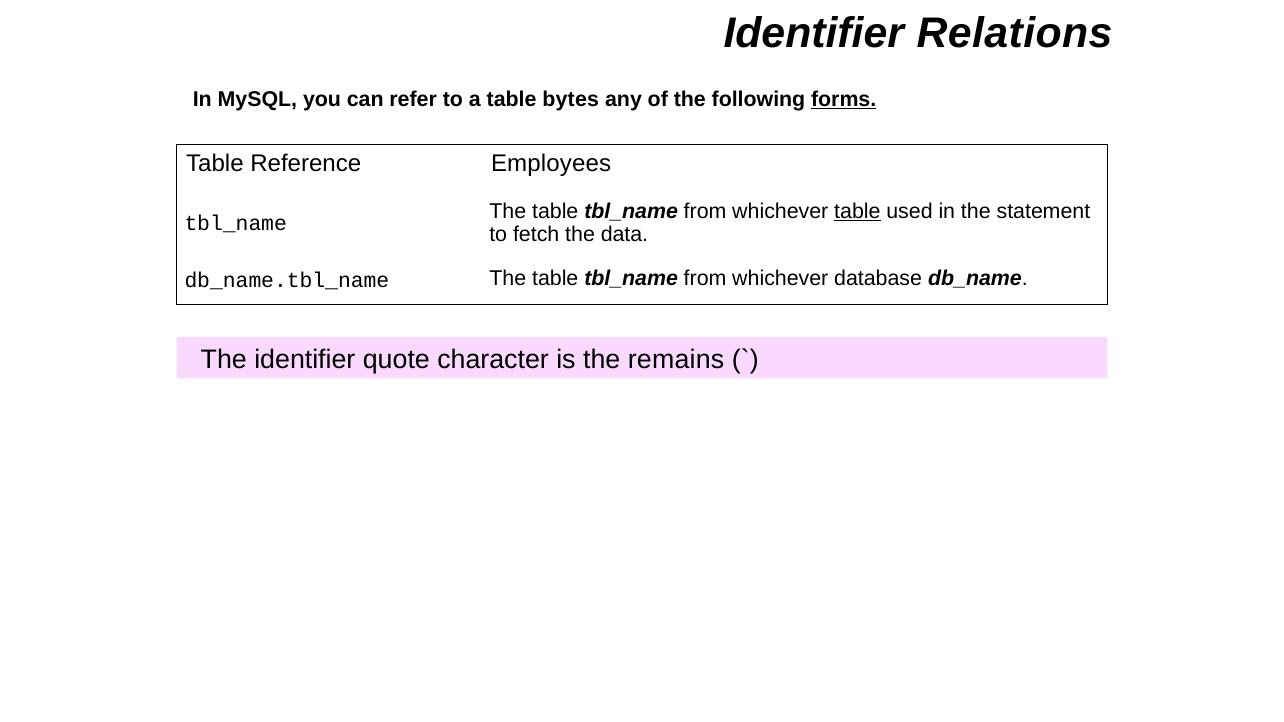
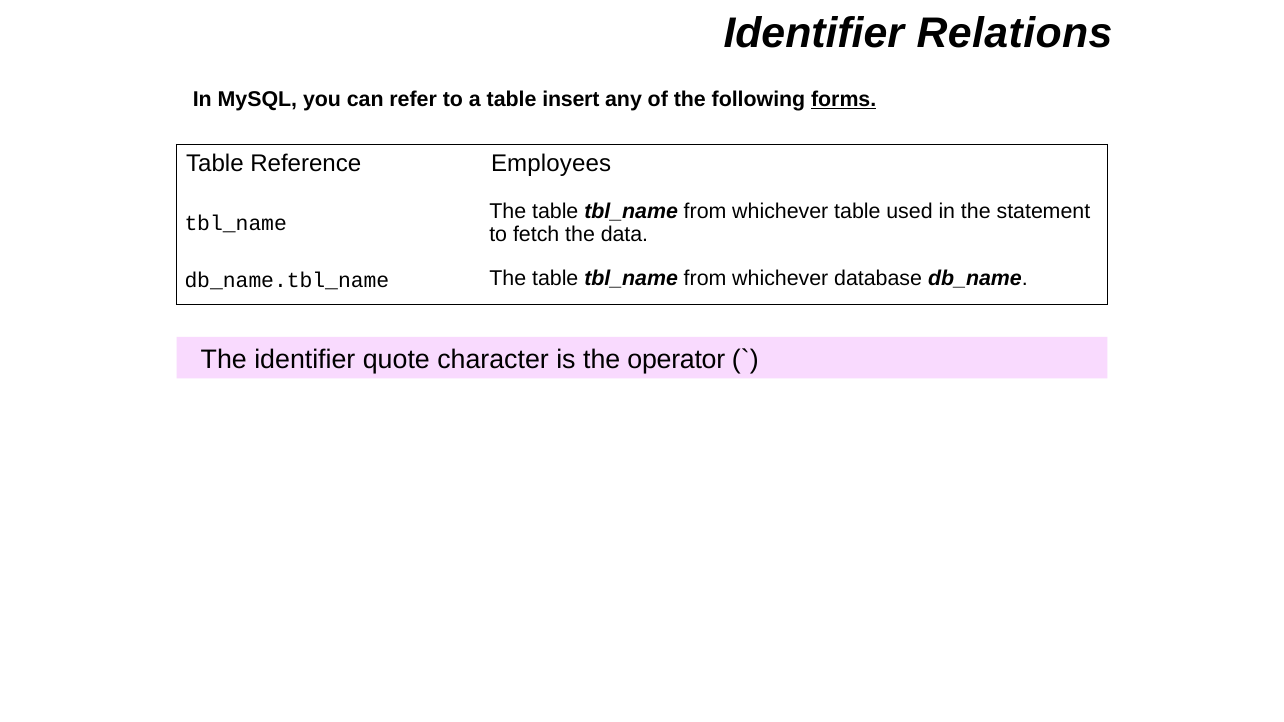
bytes: bytes -> insert
table at (857, 211) underline: present -> none
remains: remains -> operator
